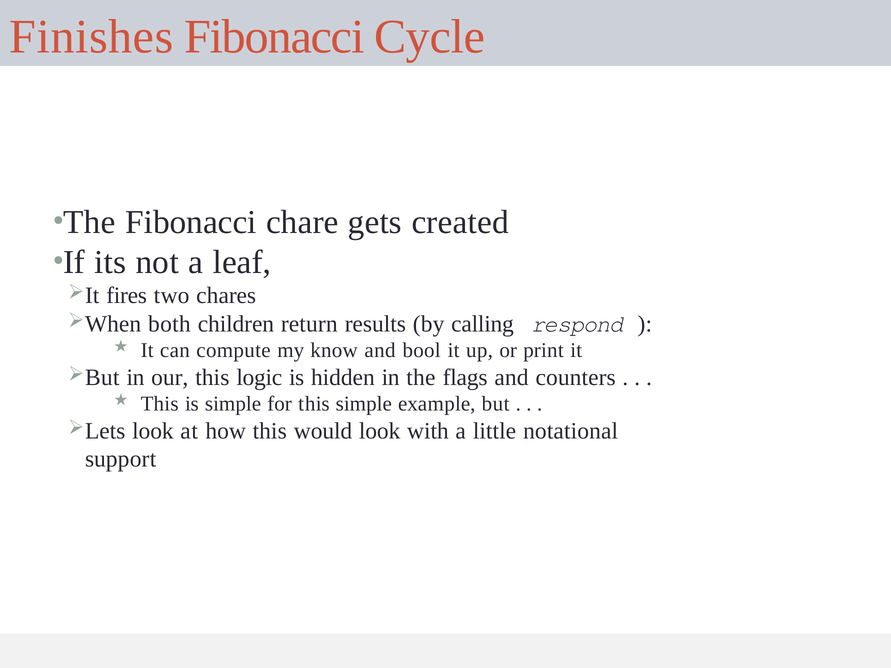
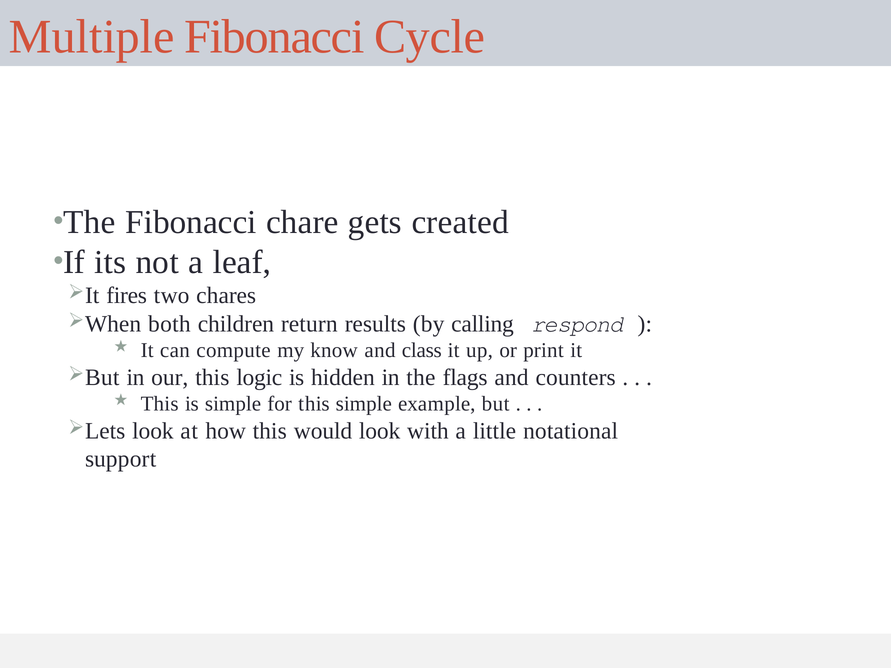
Finishes: Finishes -> Multiple
bool: bool -> class
